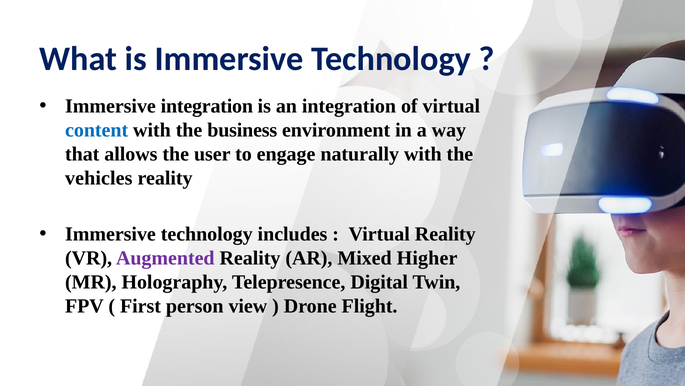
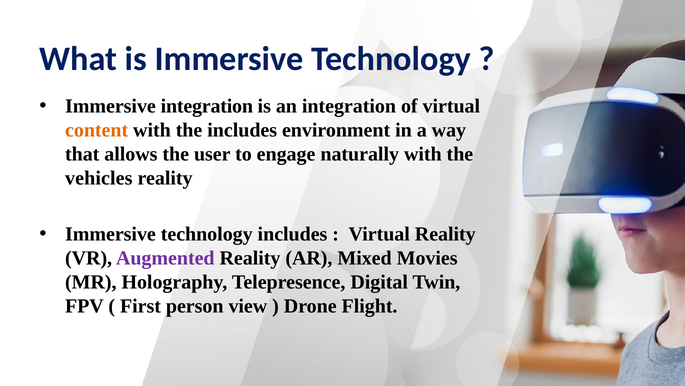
content colour: blue -> orange
the business: business -> includes
Higher: Higher -> Movies
